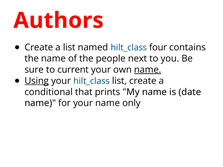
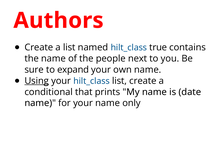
four: four -> true
current: current -> expand
name at (148, 70) underline: present -> none
